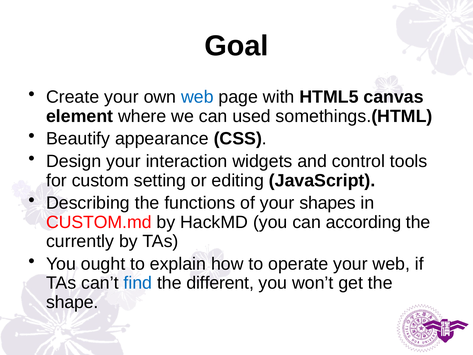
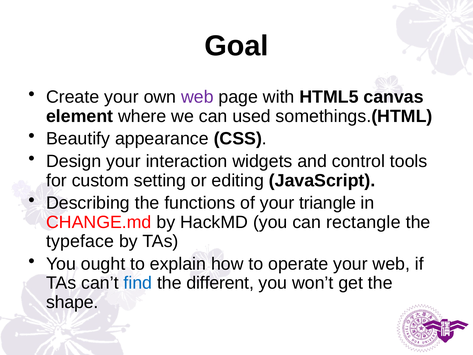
web at (197, 97) colour: blue -> purple
shapes: shapes -> triangle
CUSTOM.md: CUSTOM.md -> CHANGE.md
according: according -> rectangle
currently: currently -> typeface
